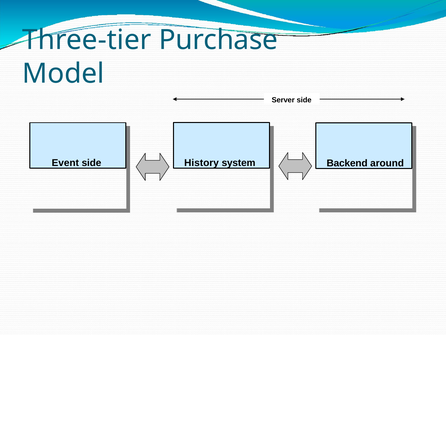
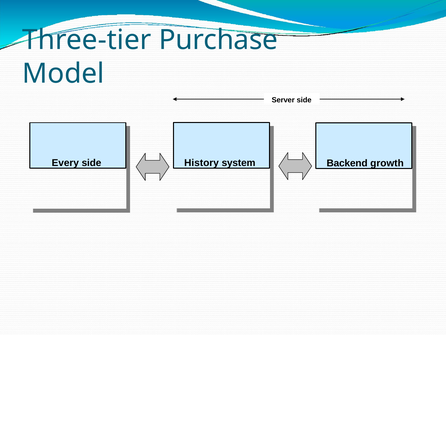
Event: Event -> Every
around: around -> growth
